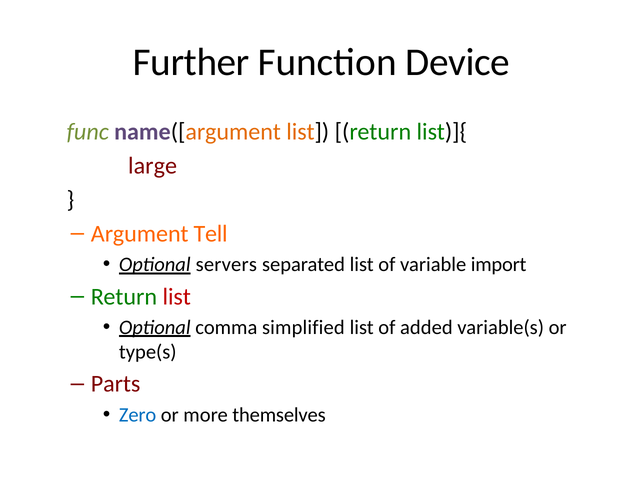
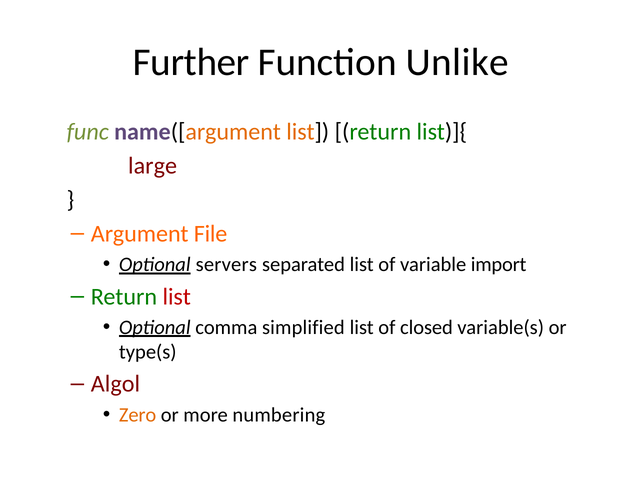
Device: Device -> Unlike
Tell: Tell -> File
added: added -> closed
Parts: Parts -> Algol
Zero colour: blue -> orange
themselves: themselves -> numbering
